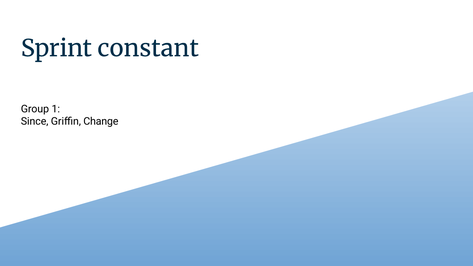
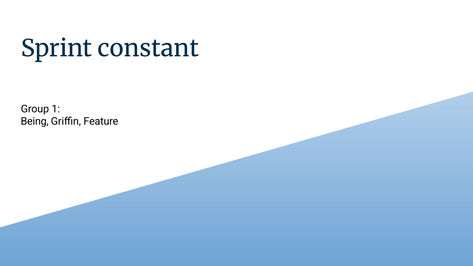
Since: Since -> Being
Change: Change -> Feature
